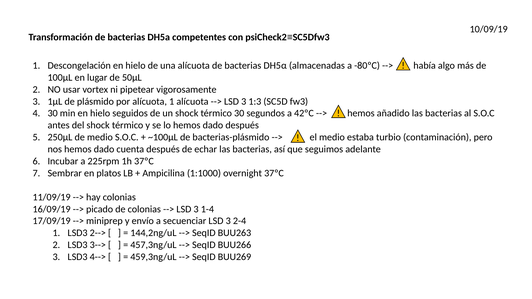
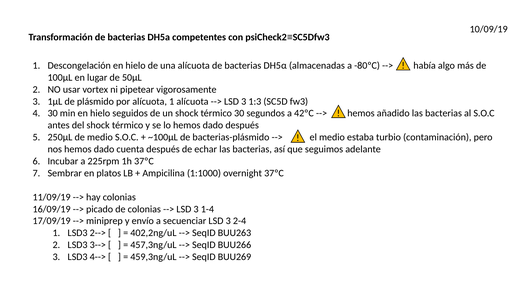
144,2ng/uL: 144,2ng/uL -> 402,2ng/uL
